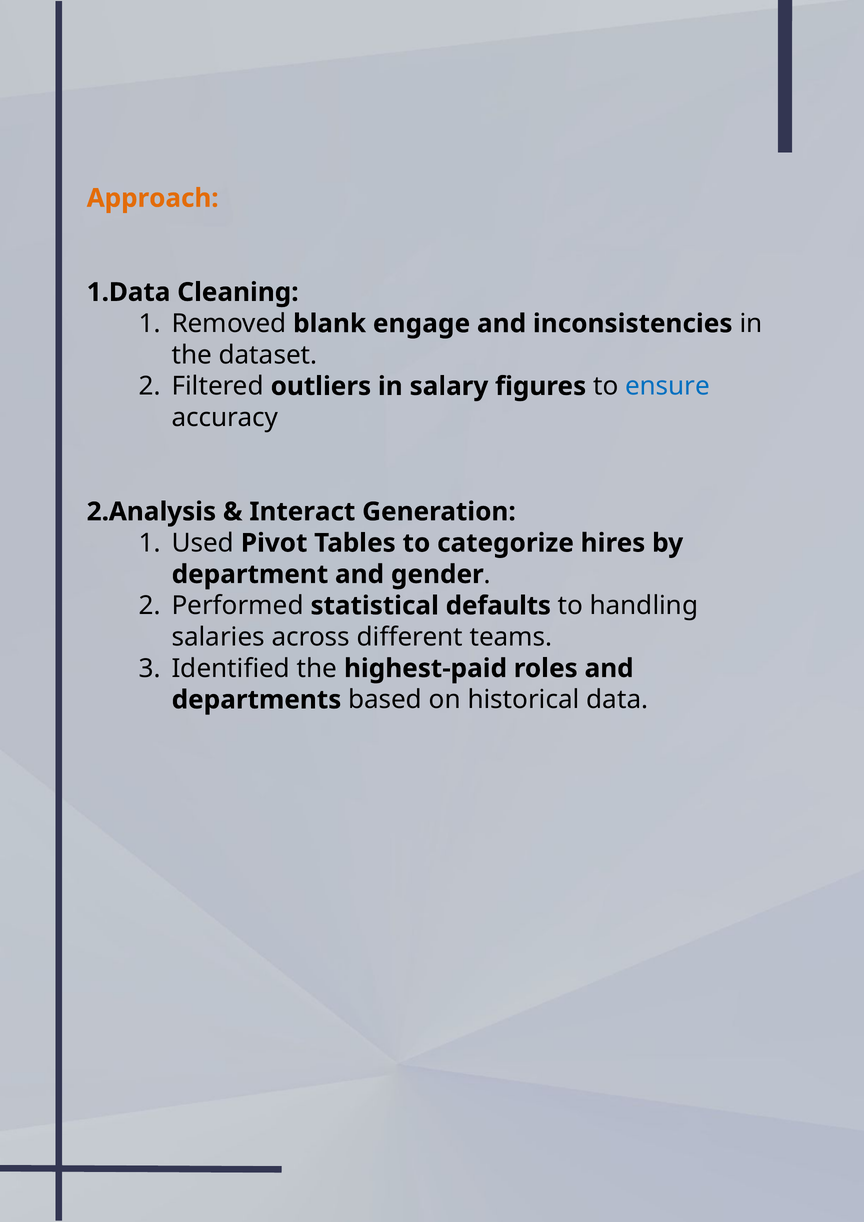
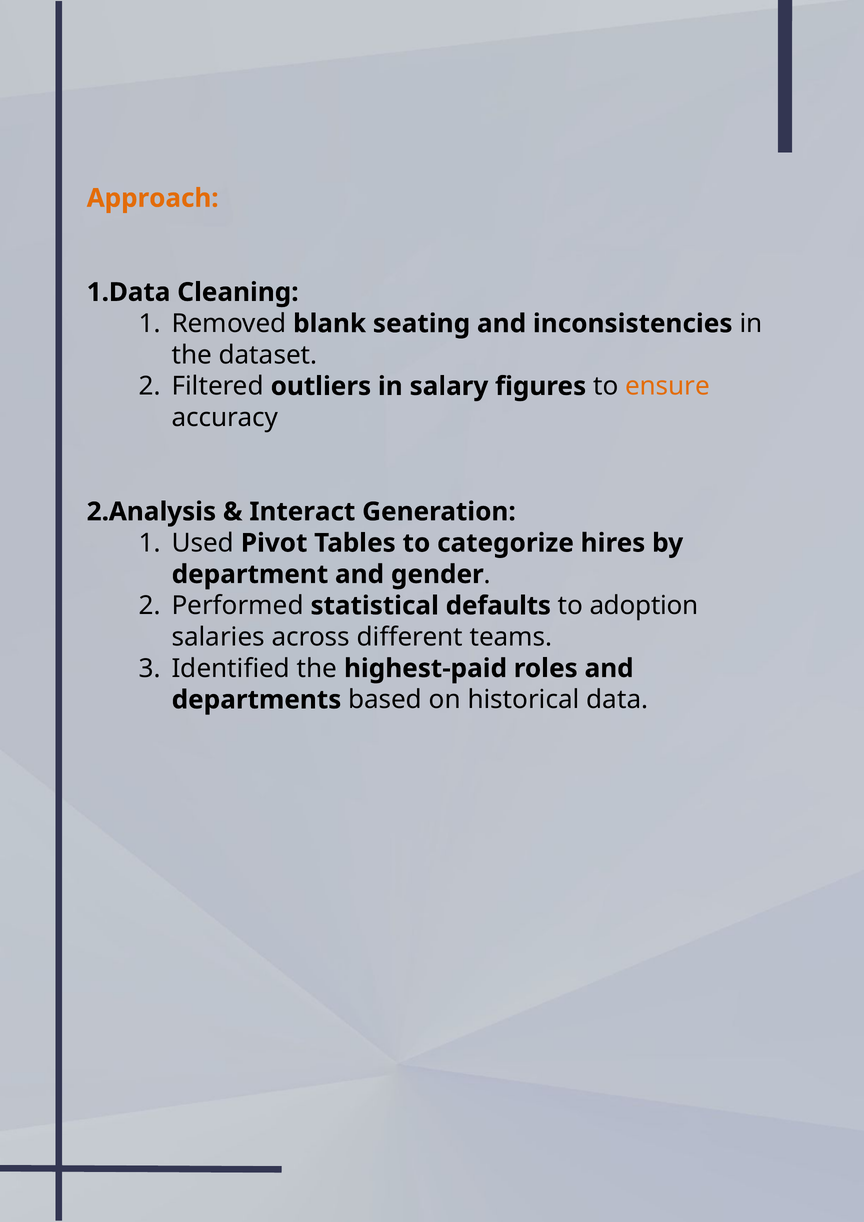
engage: engage -> seating
ensure colour: blue -> orange
handling: handling -> adoption
